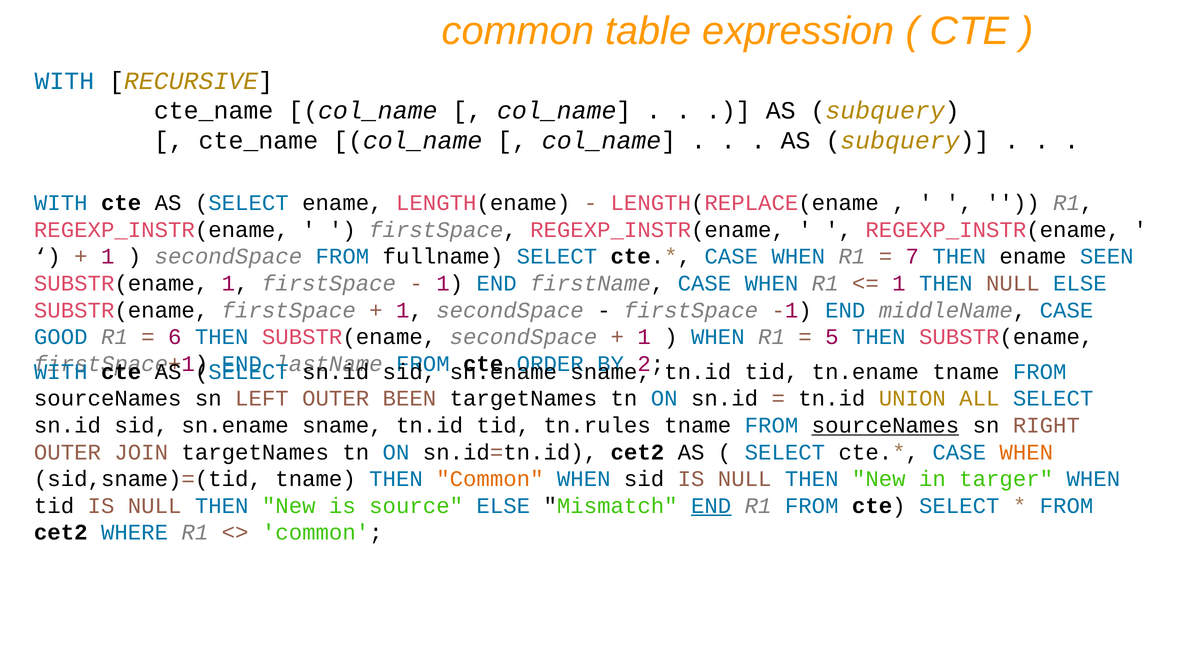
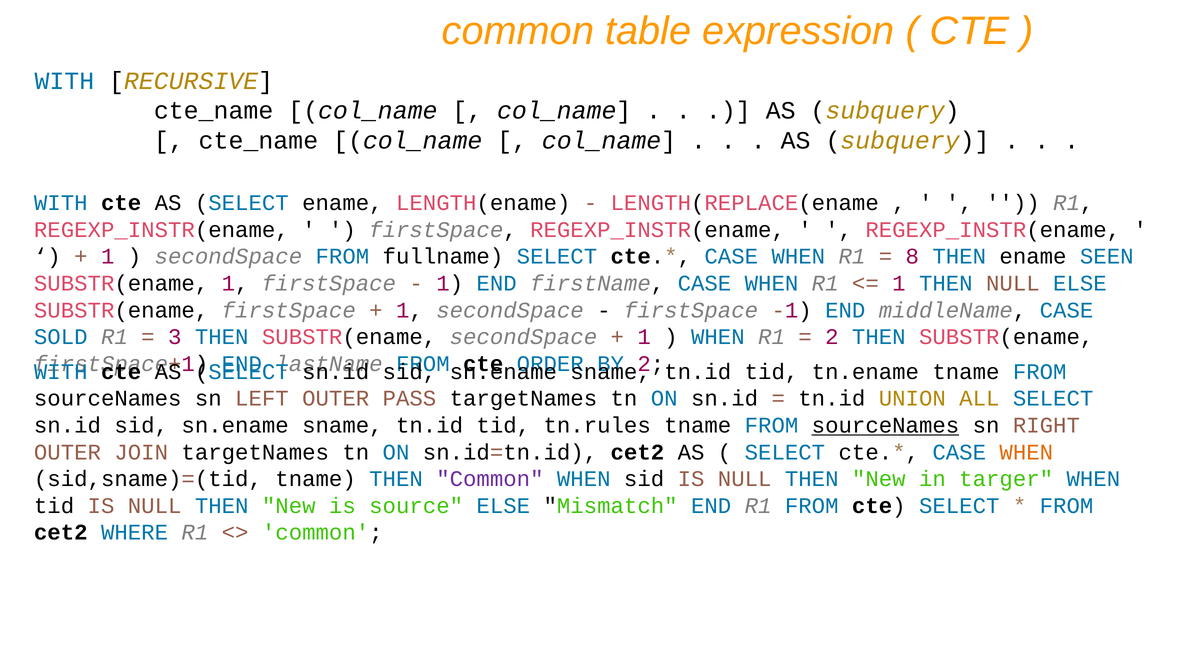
7: 7 -> 8
GOOD: GOOD -> SOLD
6: 6 -> 3
5 at (832, 337): 5 -> 2
BEEN: BEEN -> PASS
Common at (490, 479) colour: orange -> purple
END at (711, 506) underline: present -> none
